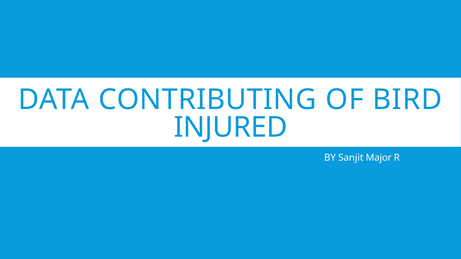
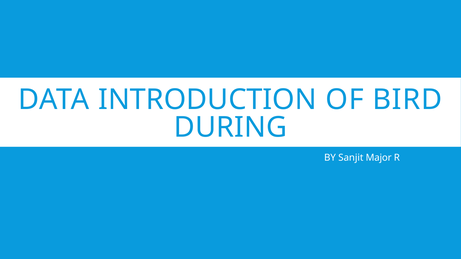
CONTRIBUTING: CONTRIBUTING -> INTRODUCTION
INJURED: INJURED -> DURING
